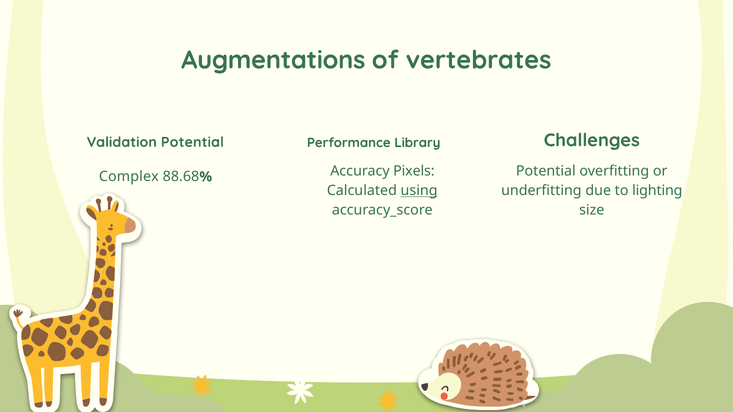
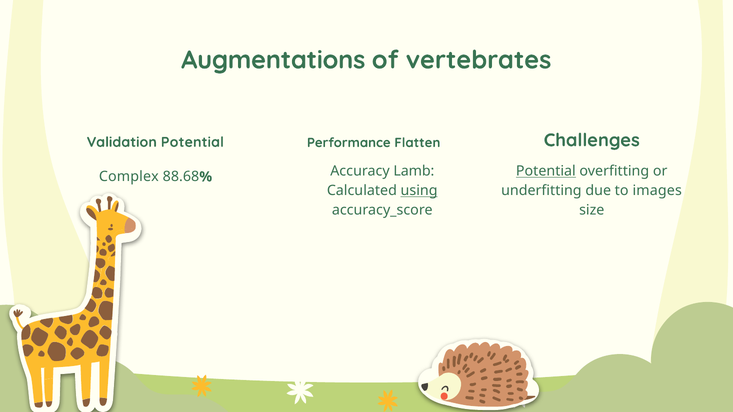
Library: Library -> Flatten
Pixels: Pixels -> Lamb
Potential at (546, 171) underline: none -> present
lighting: lighting -> images
